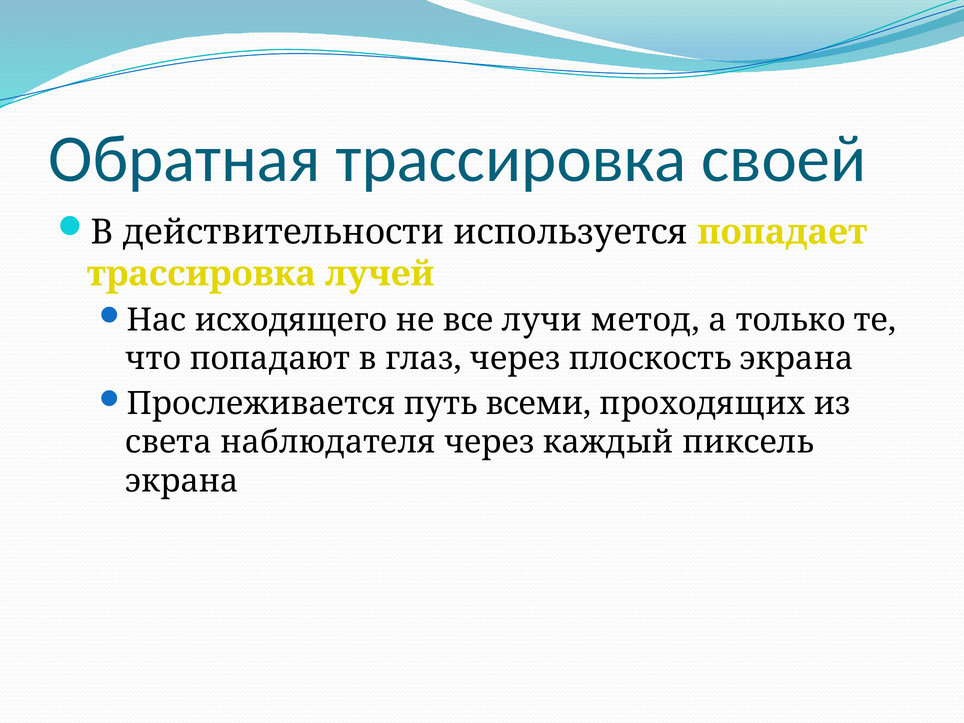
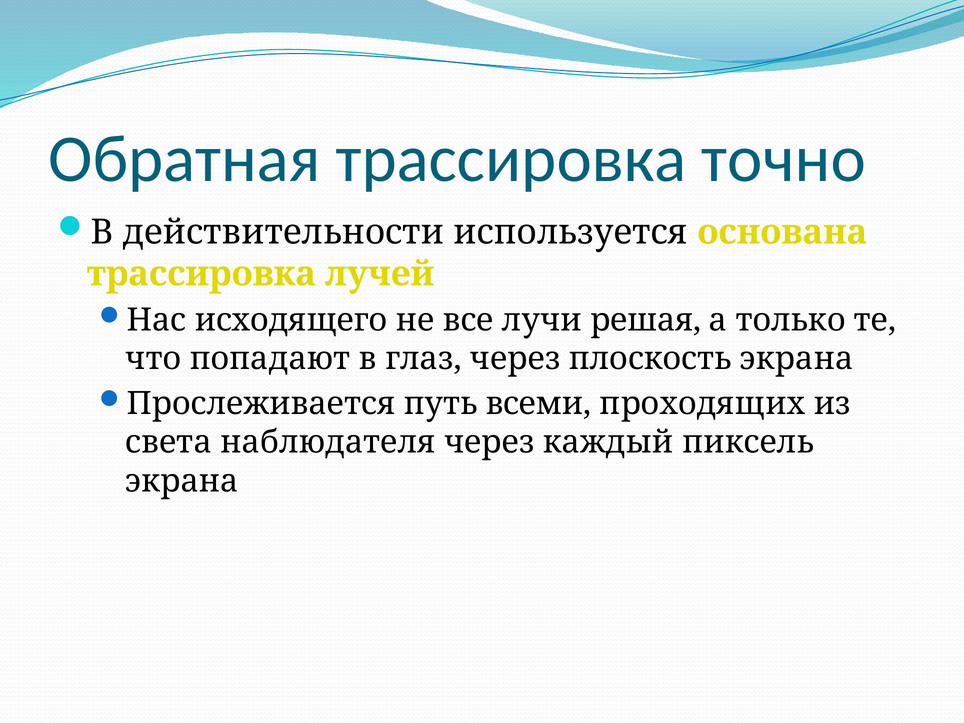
своей: своей -> точно
попадает: попадает -> основана
метод: метод -> решая
